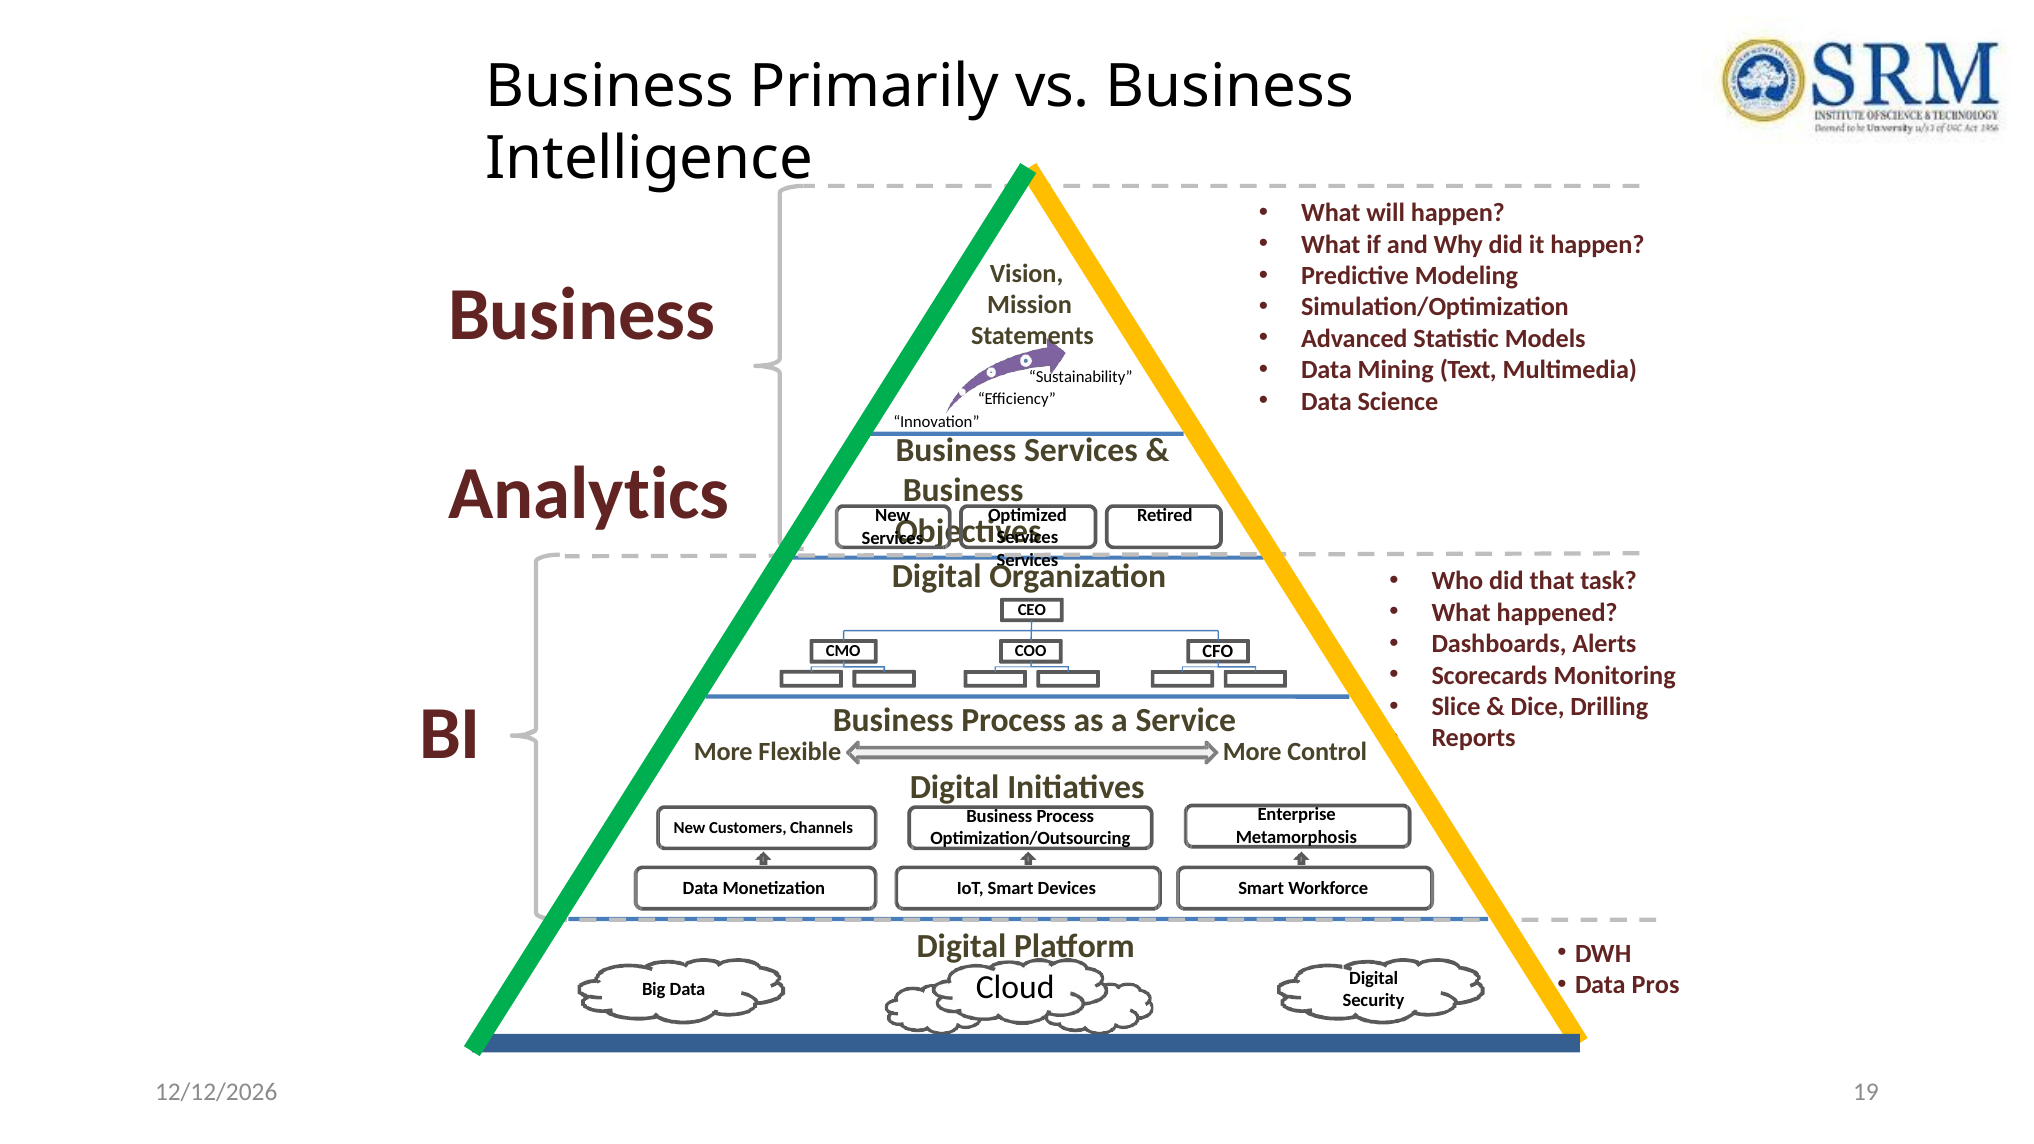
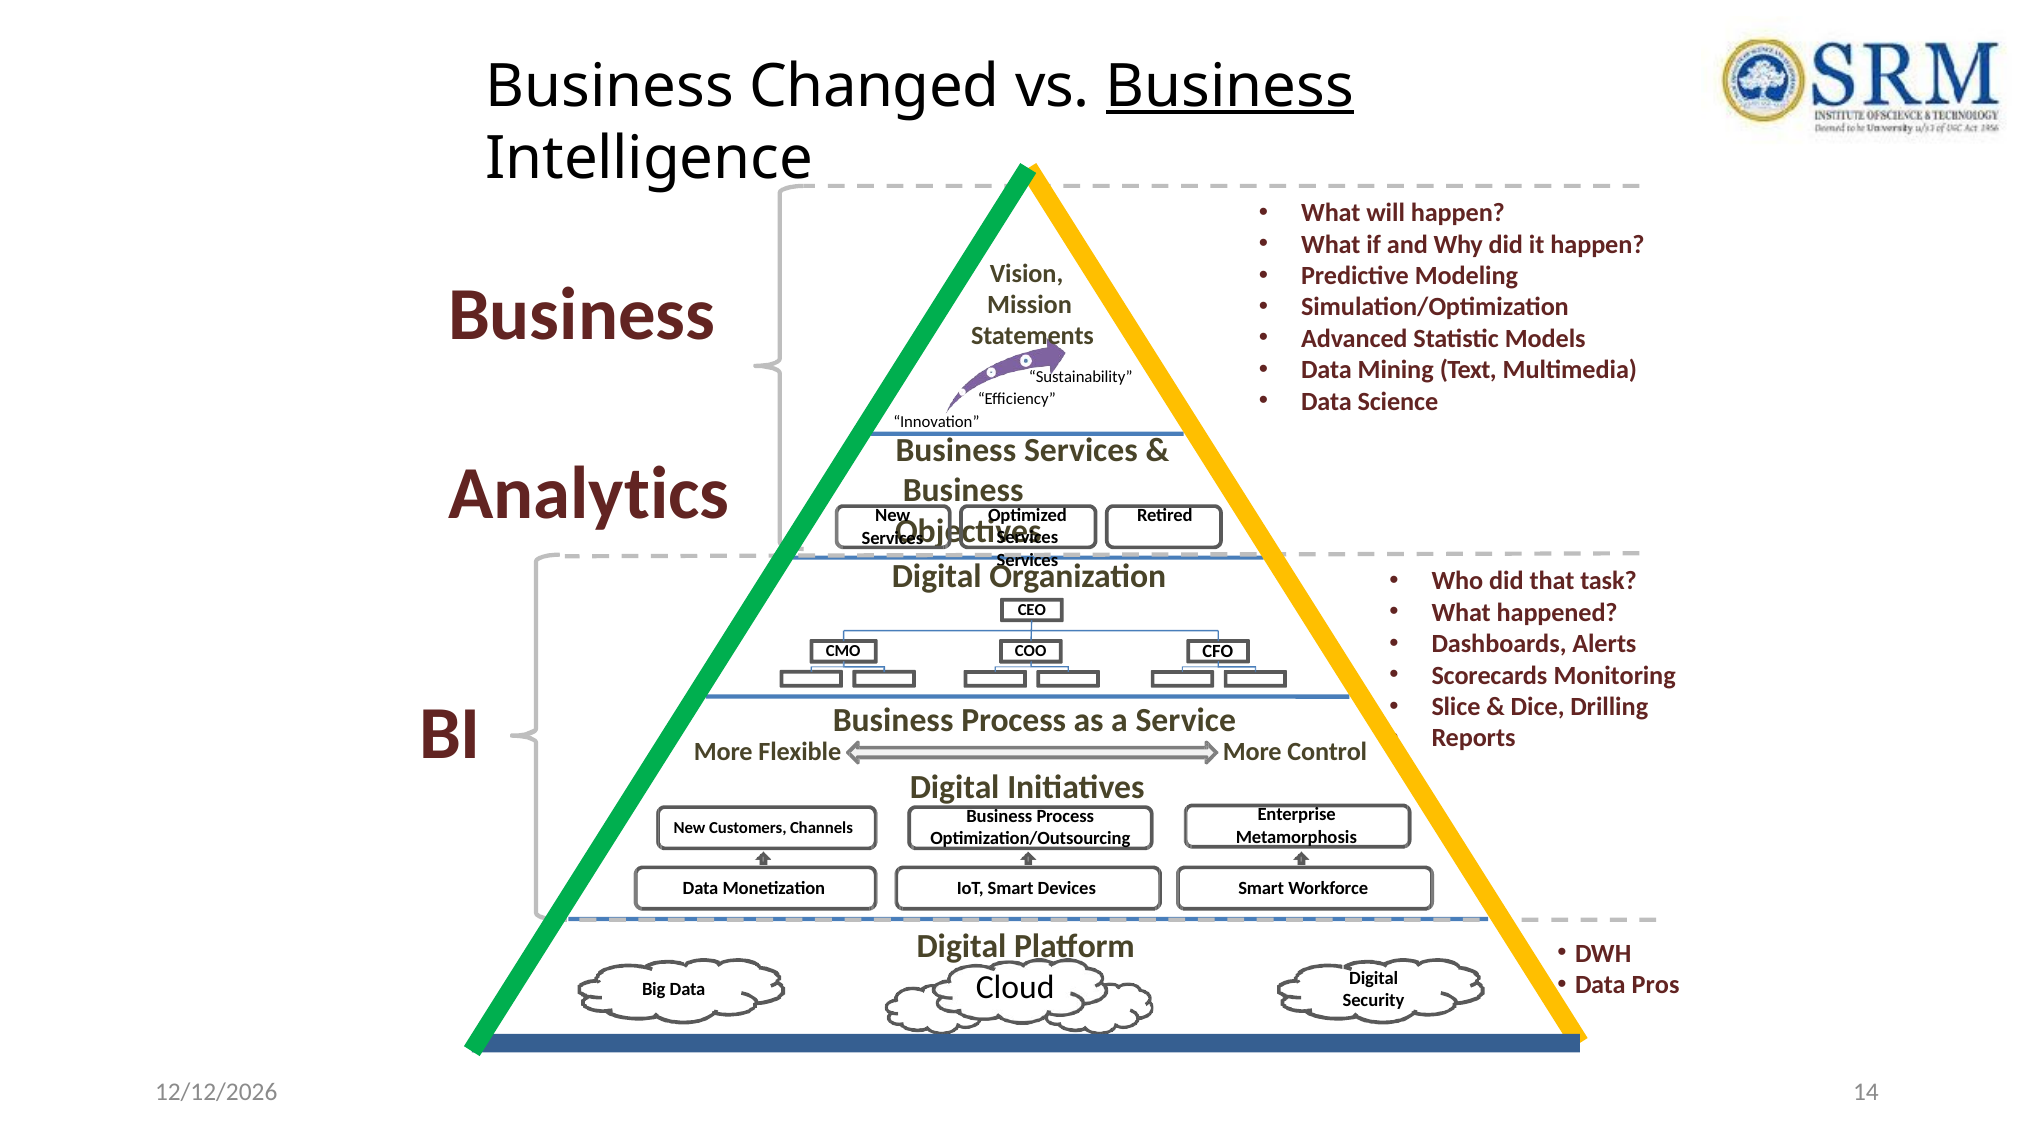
Primarily: Primarily -> Changed
Business at (1230, 87) underline: none -> present
19: 19 -> 14
